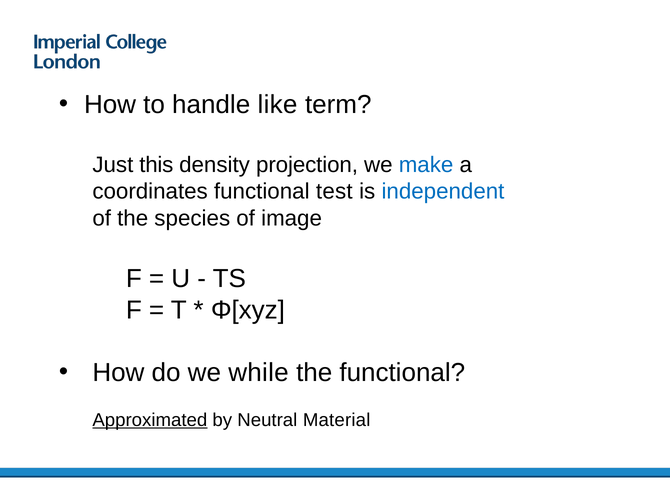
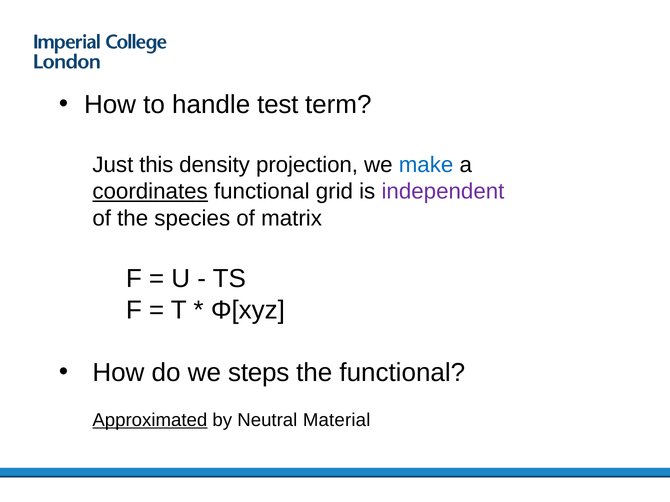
like: like -> test
coordinates underline: none -> present
test: test -> grid
independent colour: blue -> purple
image: image -> matrix
while: while -> steps
